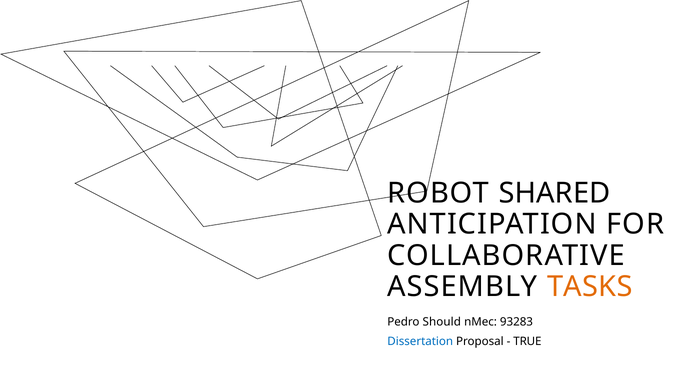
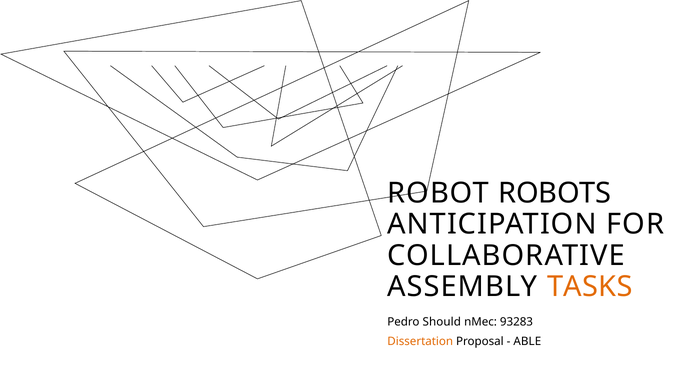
SHARED: SHARED -> ROBOTS
Dissertation colour: blue -> orange
TRUE: TRUE -> ABLE
